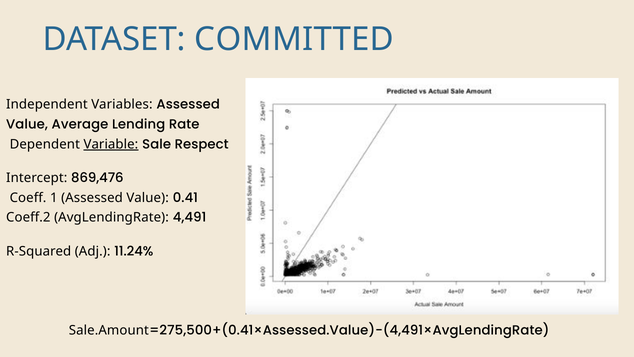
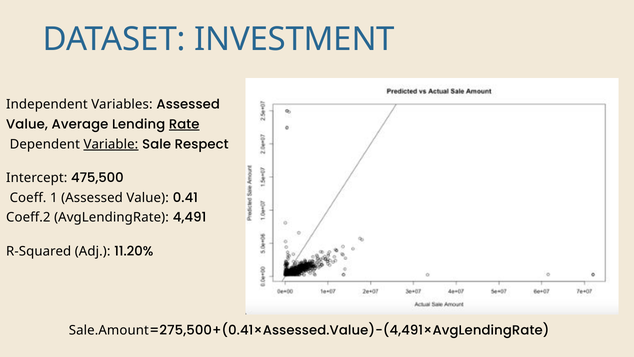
COMMITTED: COMMITTED -> INVESTMENT
Rate underline: none -> present
869,476: 869,476 -> 475,500
11.24%: 11.24% -> 11.20%
